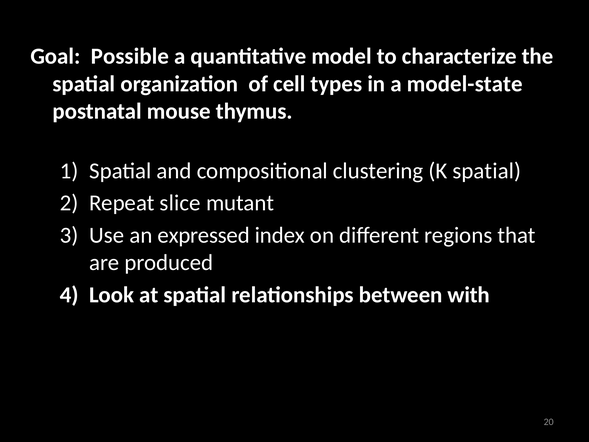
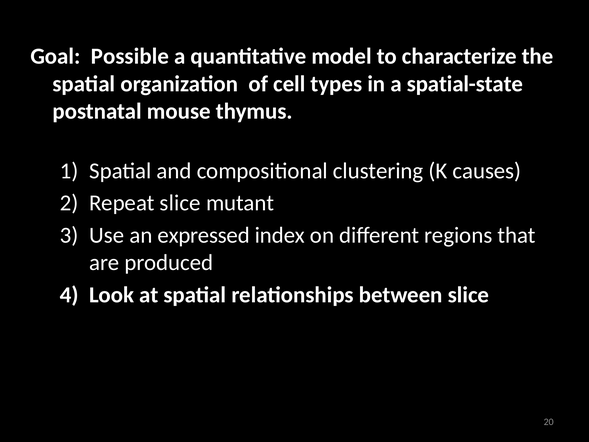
model-state: model-state -> spatial-state
K spatial: spatial -> causes
between with: with -> slice
